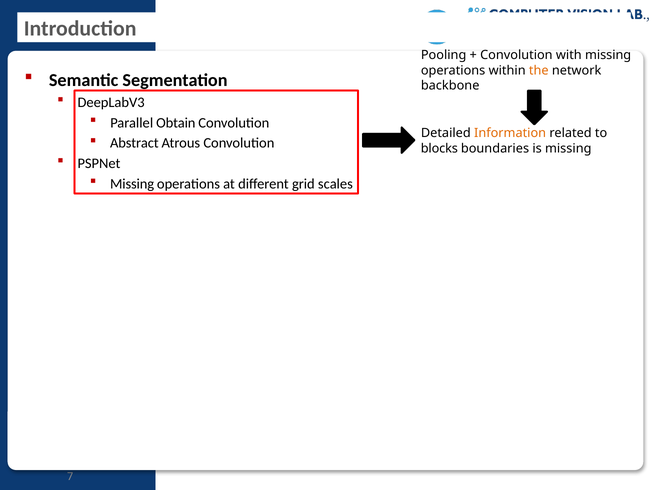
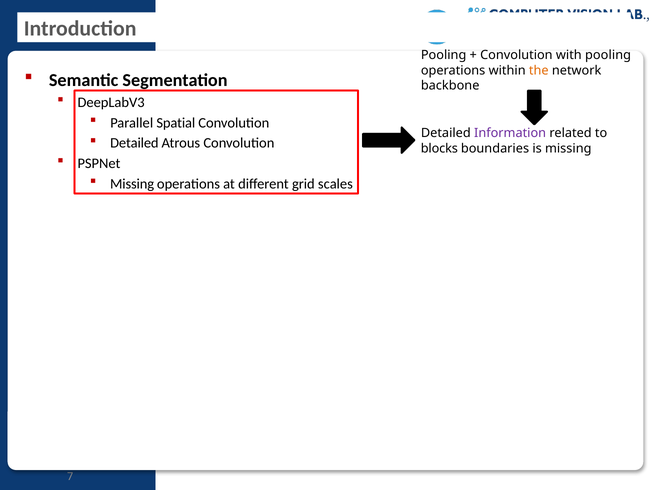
with missing: missing -> pooling
Obtain: Obtain -> Spatial
Information colour: orange -> purple
Abstract at (134, 143): Abstract -> Detailed
